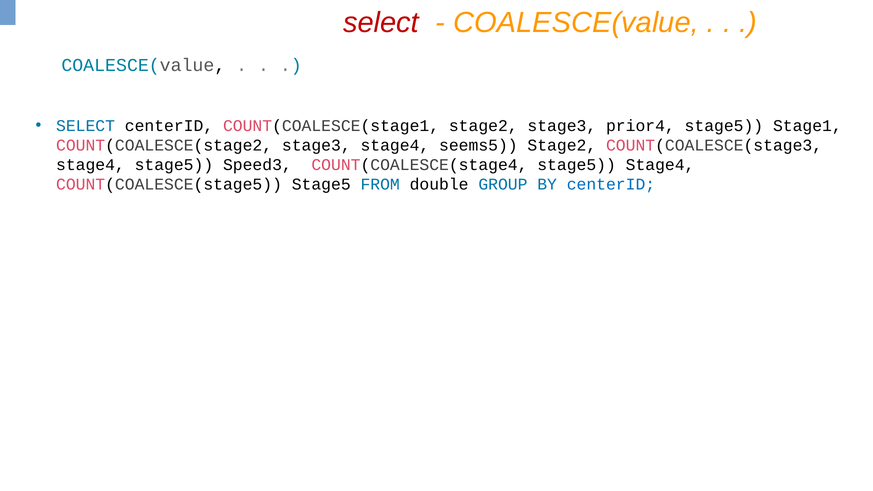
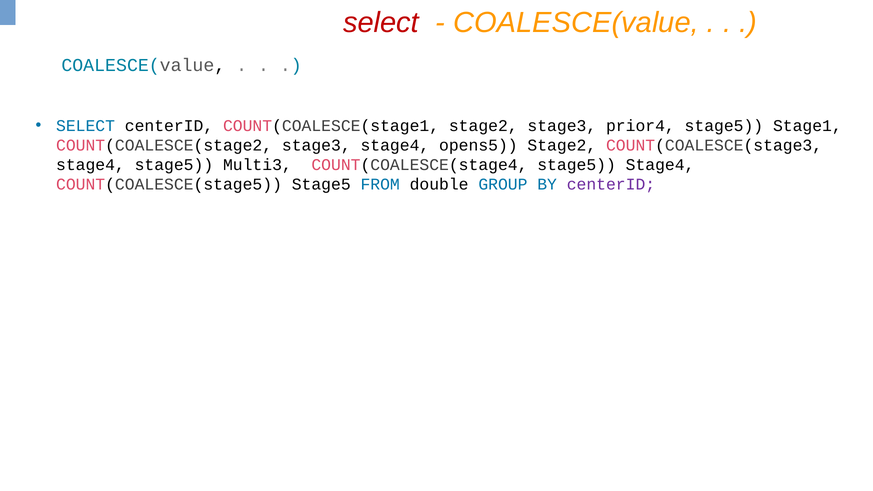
seems5: seems5 -> opens5
Speed3: Speed3 -> Multi3
centerID at (611, 185) colour: blue -> purple
